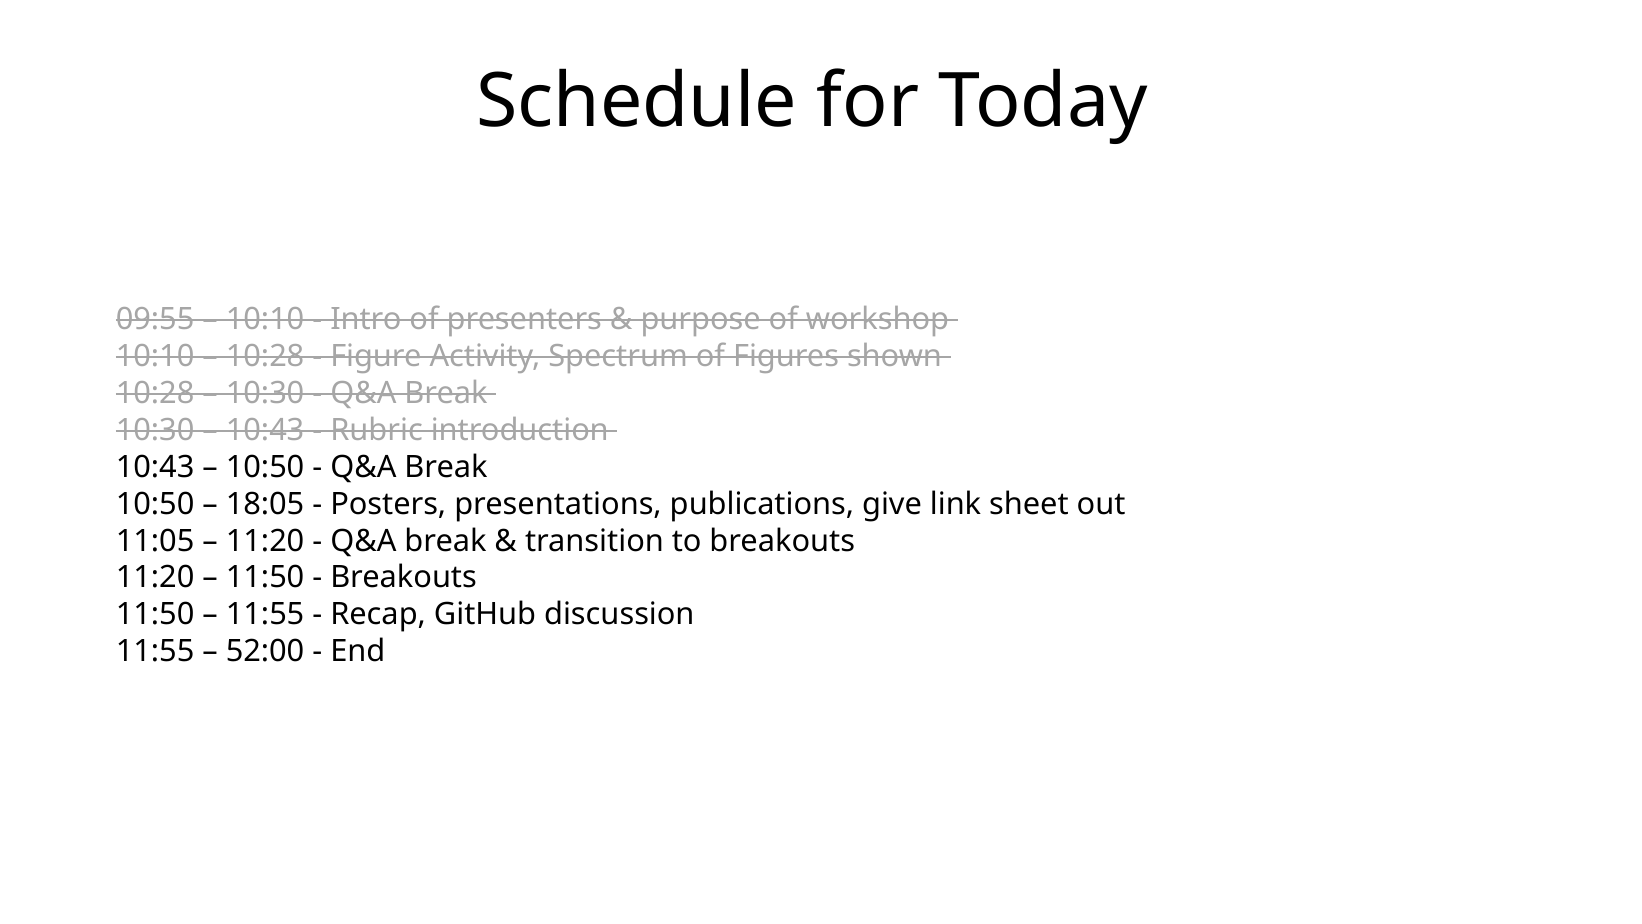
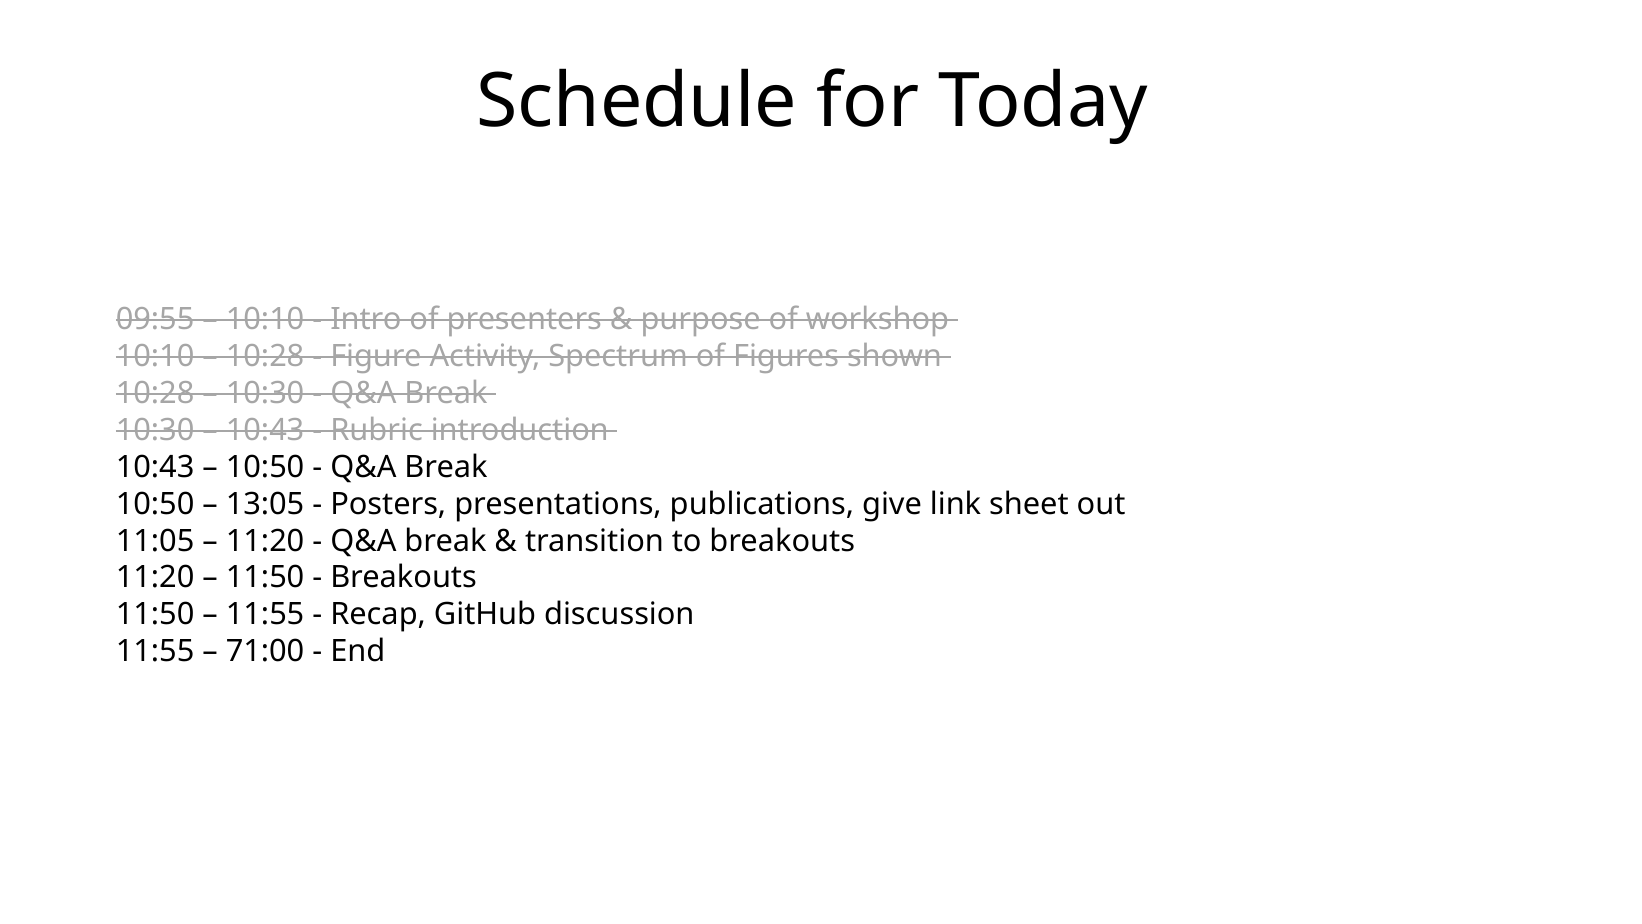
18:05: 18:05 -> 13:05
52:00: 52:00 -> 71:00
